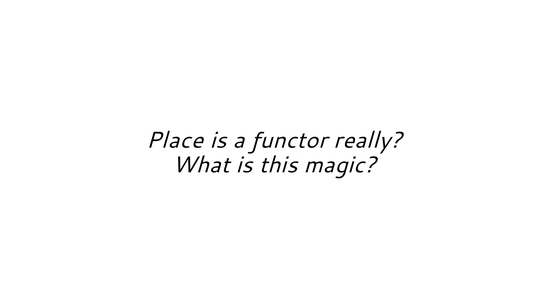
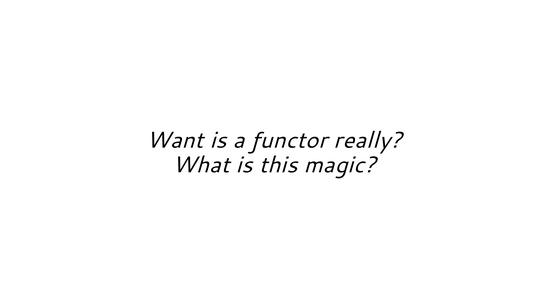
Place: Place -> Want
